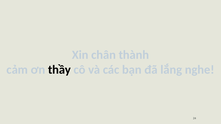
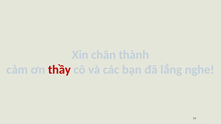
thầy colour: black -> red
